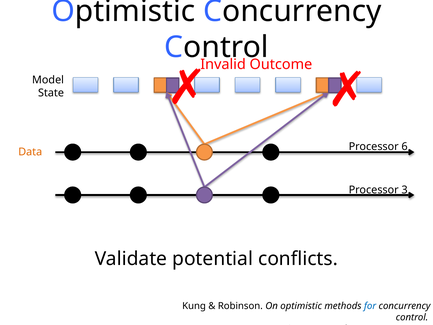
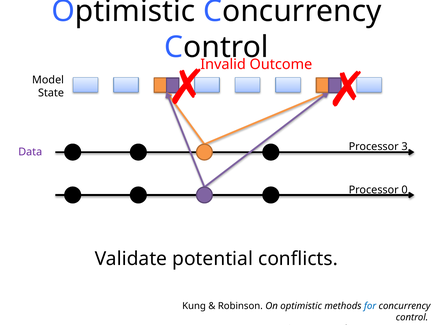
6: 6 -> 3
Data colour: orange -> purple
3: 3 -> 0
